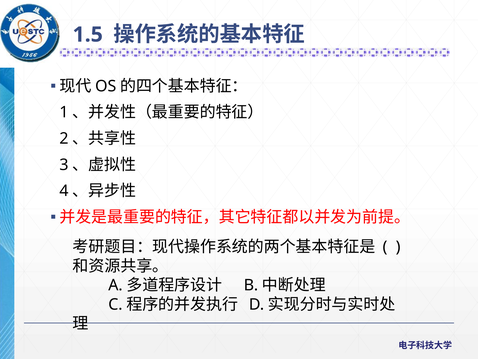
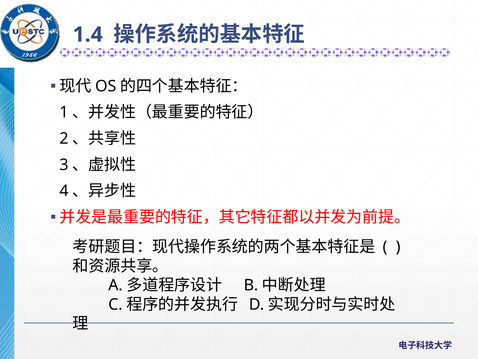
1.5: 1.5 -> 1.4
